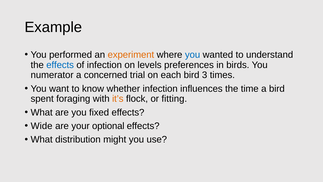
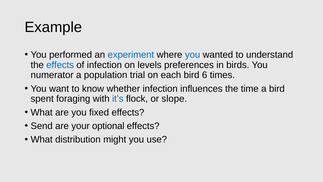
experiment colour: orange -> blue
concerned: concerned -> population
3: 3 -> 6
it’s colour: orange -> blue
fitting: fitting -> slope
Wide: Wide -> Send
